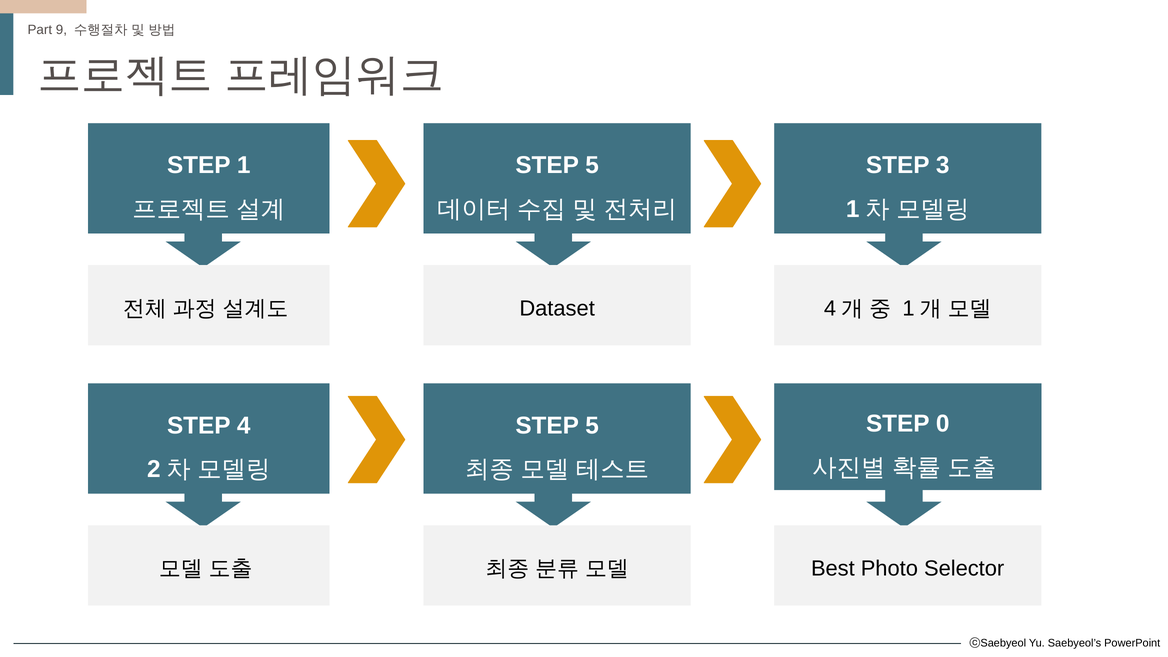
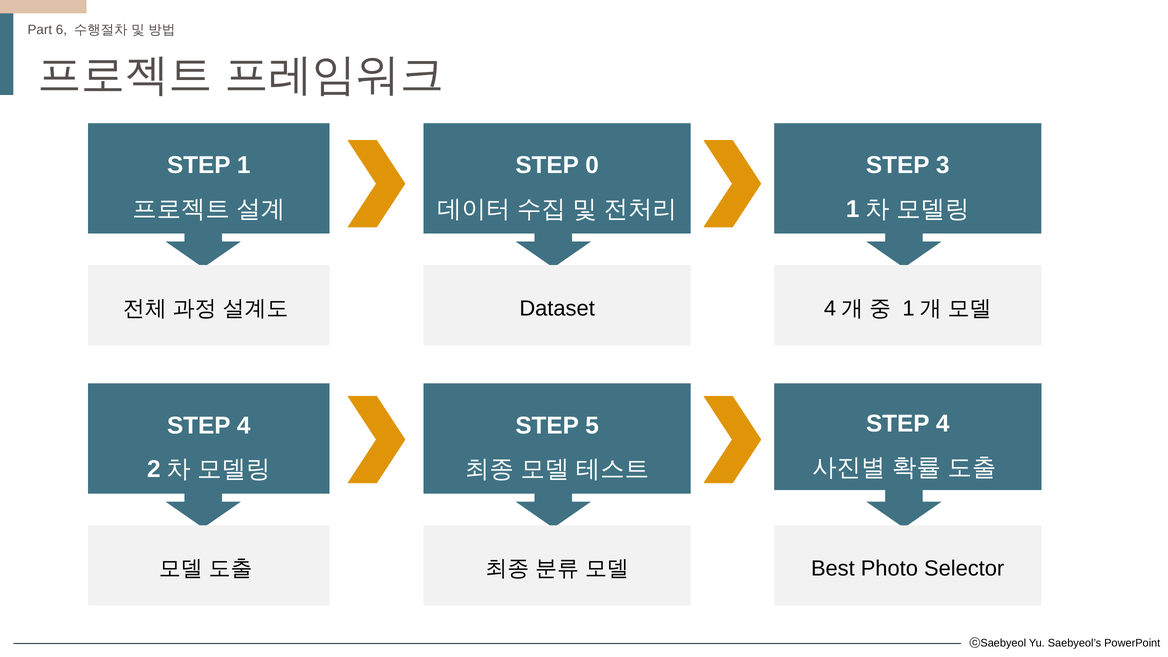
9: 9 -> 6
5 at (592, 165): 5 -> 0
0 at (943, 424): 0 -> 4
